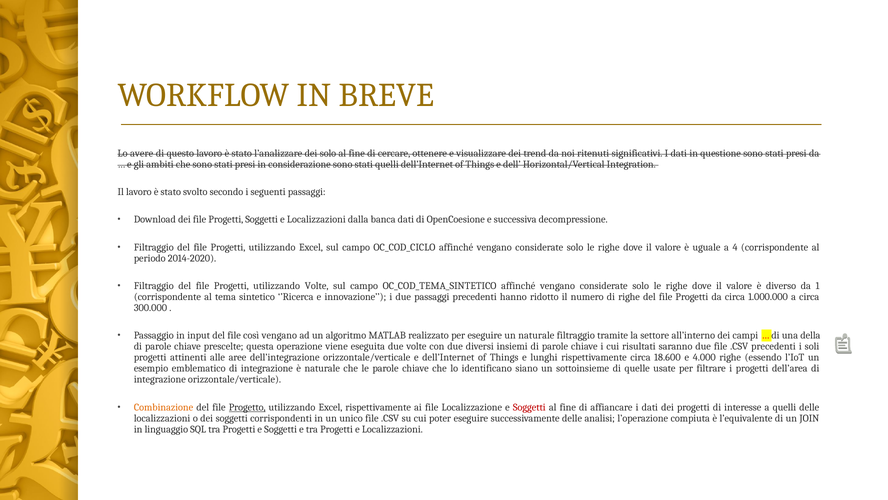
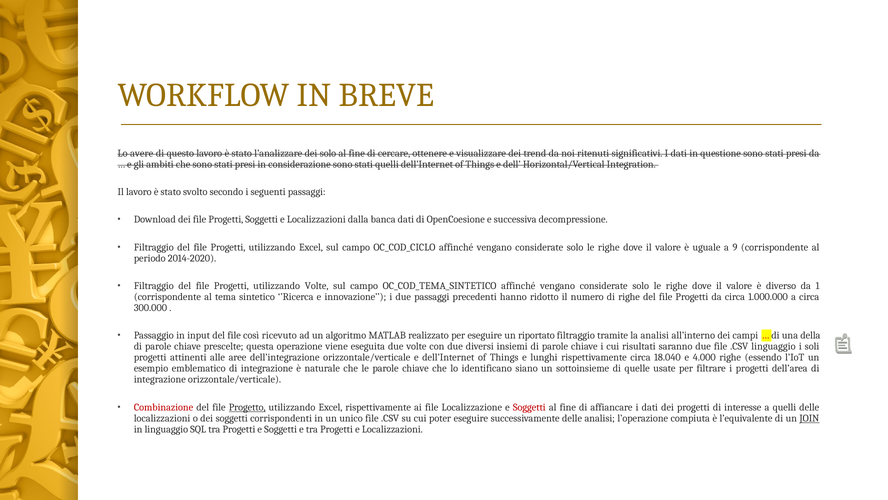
4: 4 -> 9
così vengano: vengano -> ricevuto
un naturale: naturale -> riportato
la settore: settore -> analisi
.CSV precedenti: precedenti -> linguaggio
18.600: 18.600 -> 18.040
Combinazione colour: orange -> red
JOIN underline: none -> present
